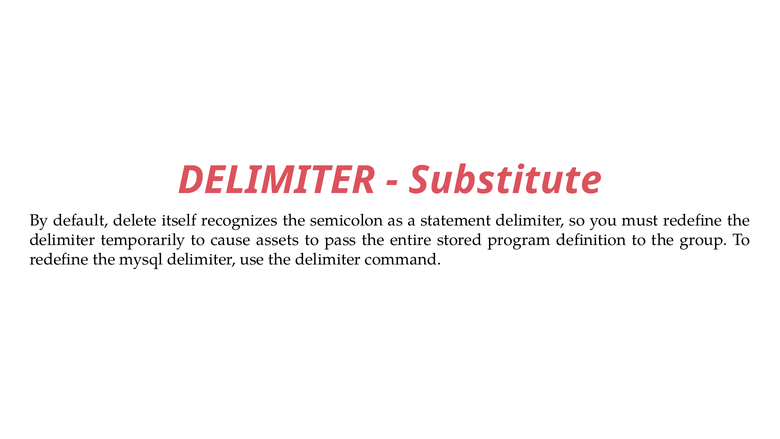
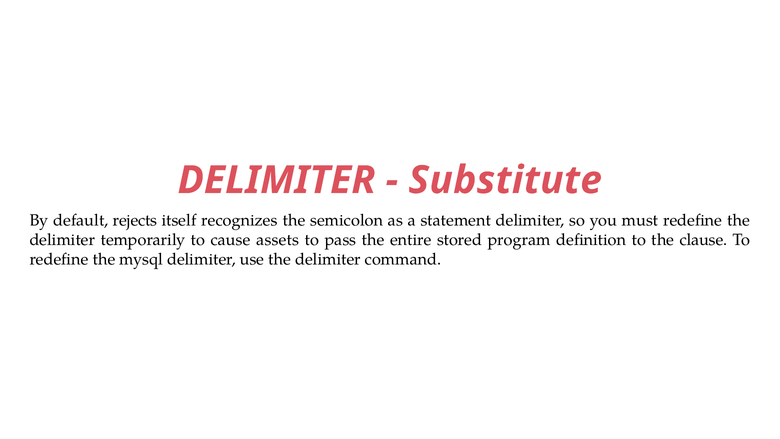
delete: delete -> rejects
group: group -> clause
